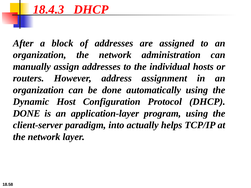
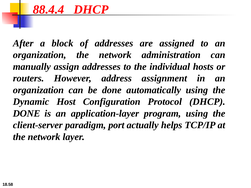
18.4.3: 18.4.3 -> 88.4.4
into: into -> port
